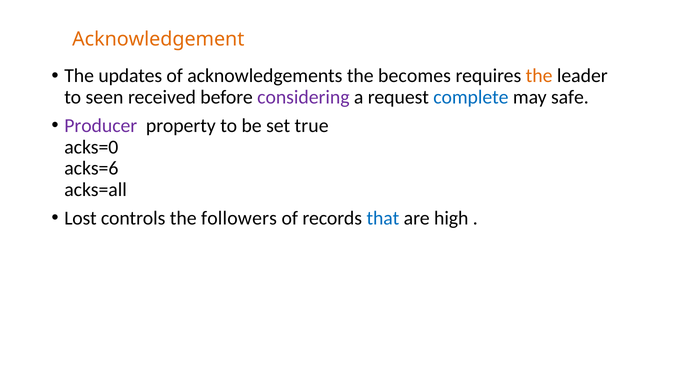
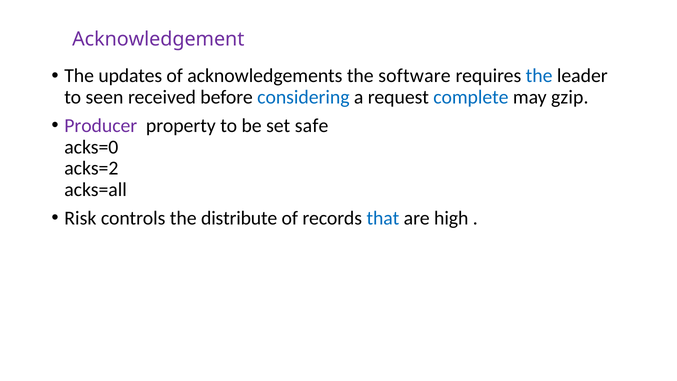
Acknowledgement colour: orange -> purple
becomes: becomes -> software
the at (539, 76) colour: orange -> blue
considering colour: purple -> blue
safe: safe -> gzip
true: true -> safe
acks=6: acks=6 -> acks=2
Lost: Lost -> Risk
followers: followers -> distribute
